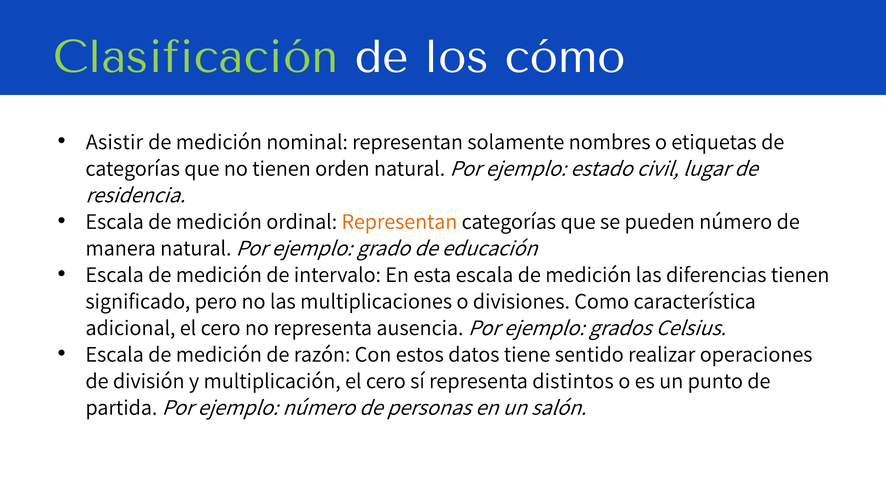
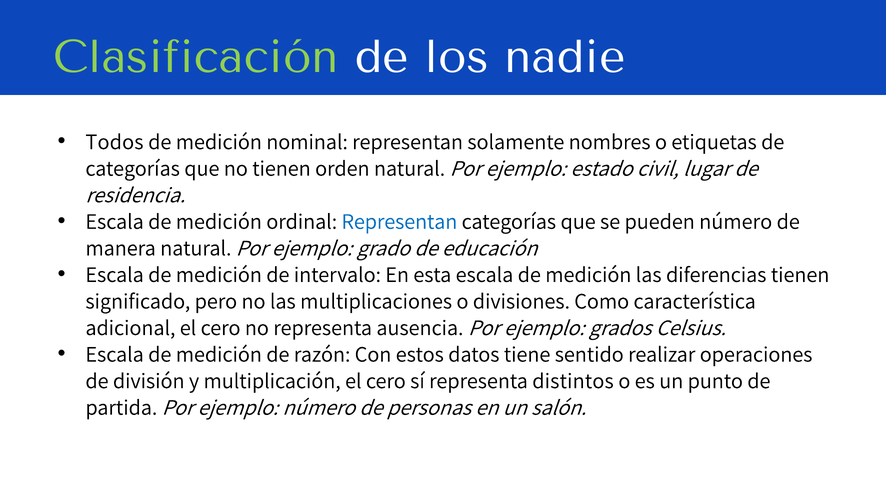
cómo: cómo -> nadie
Asistir: Asistir -> Todos
Representan at (399, 222) colour: orange -> blue
